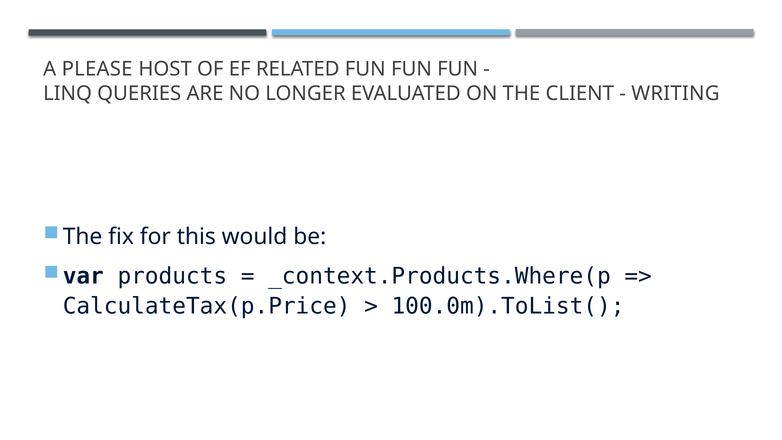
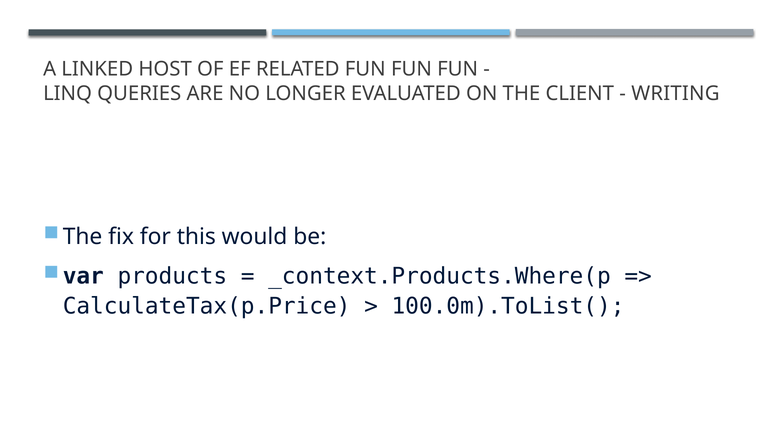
PLEASE: PLEASE -> LINKED
